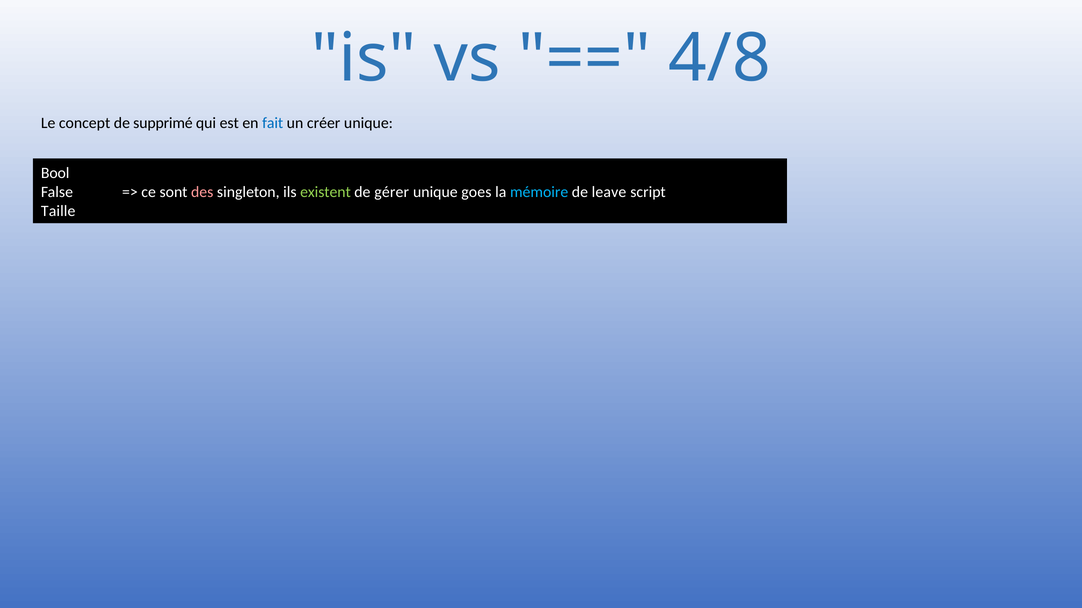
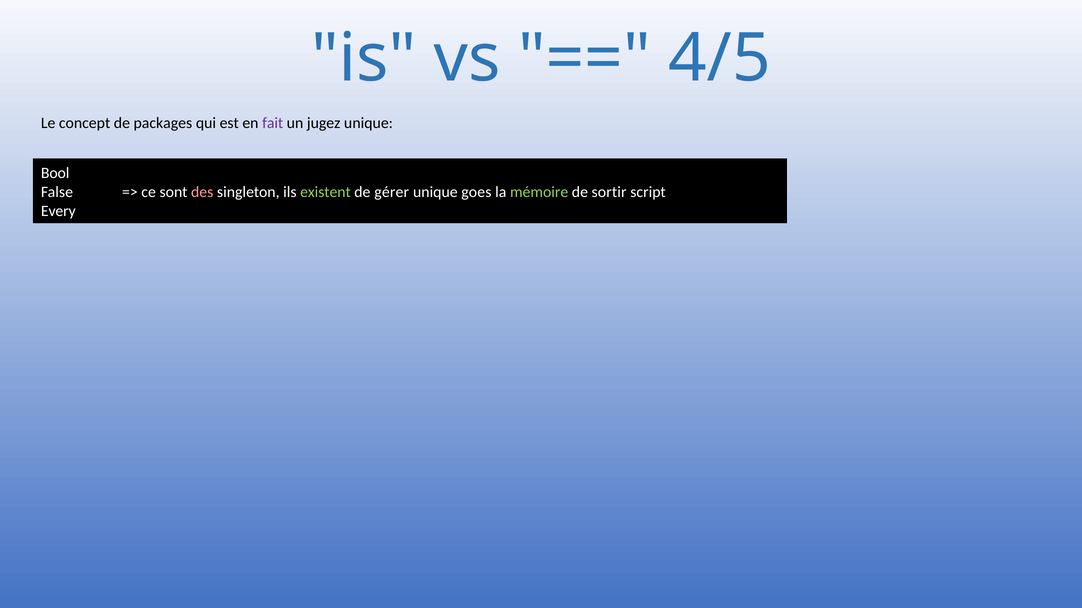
4/8: 4/8 -> 4/5
supprimé: supprimé -> packages
fait colour: blue -> purple
créer: créer -> jugez
mémoire colour: light blue -> light green
leave: leave -> sortir
Taille: Taille -> Every
